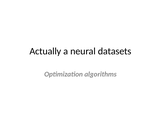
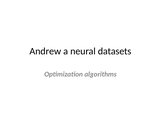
Actually: Actually -> Andrew
